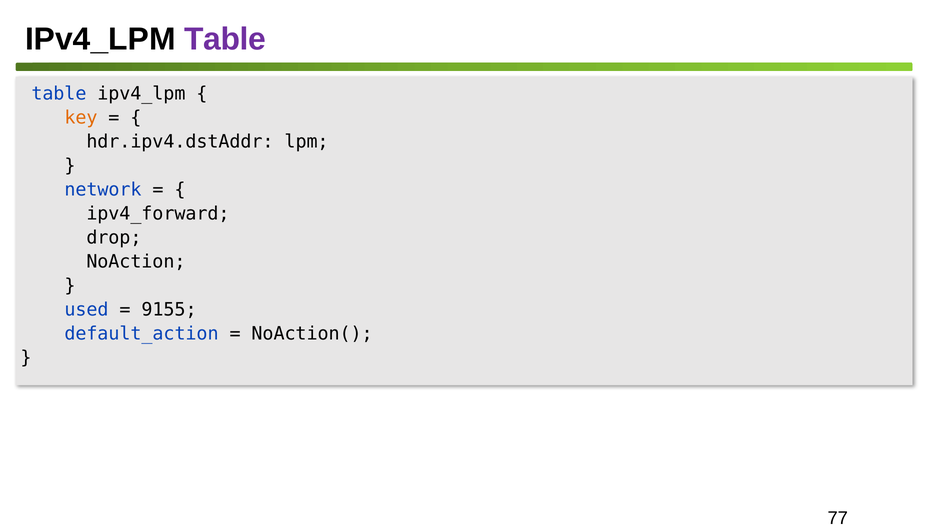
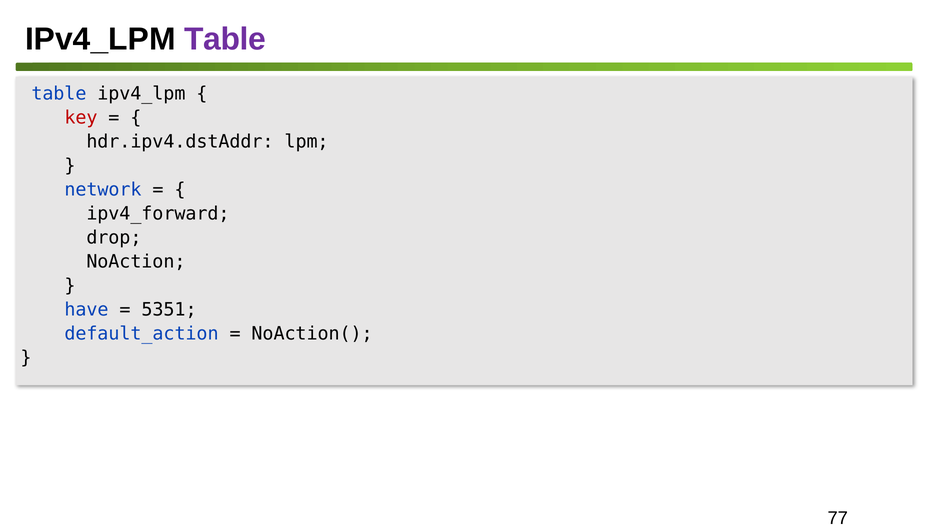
key colour: orange -> red
used: used -> have
9155: 9155 -> 5351
